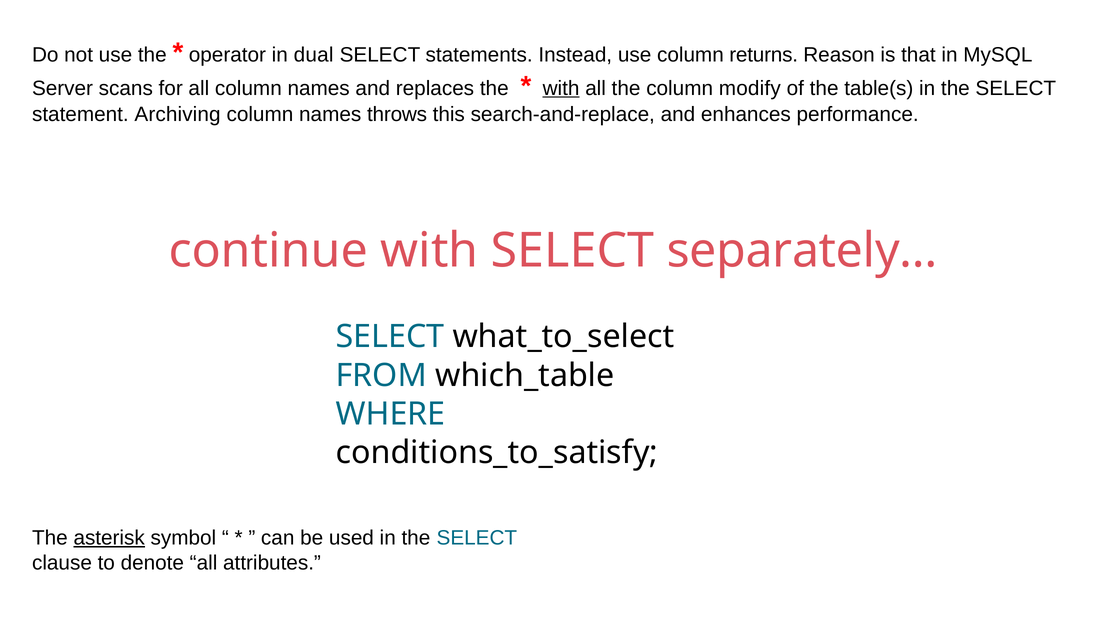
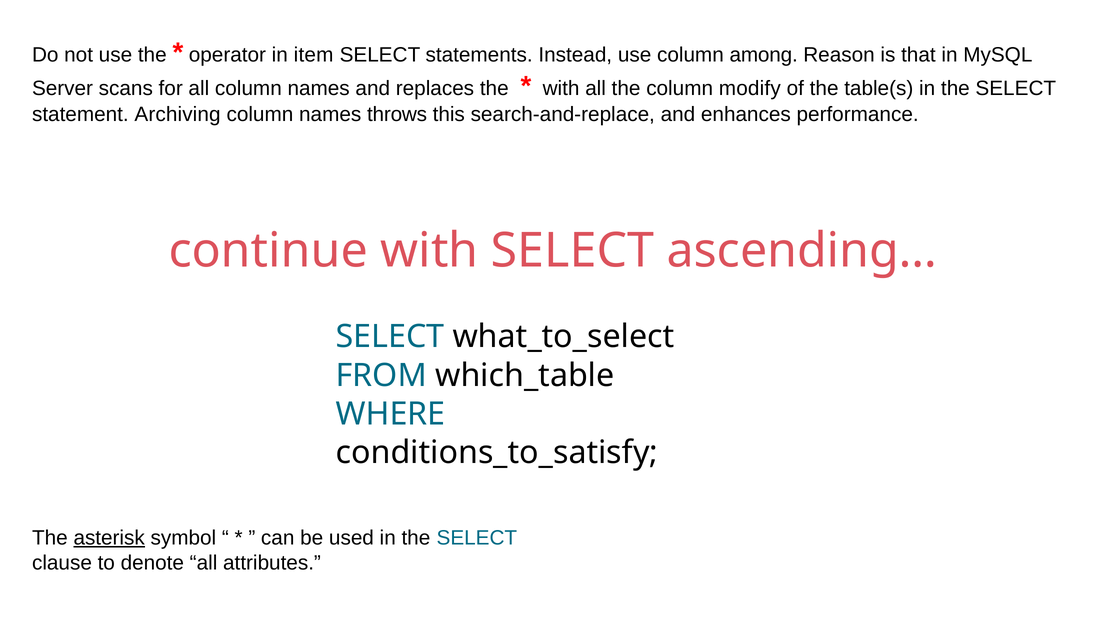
dual: dual -> item
returns: returns -> among
with at (561, 88) underline: present -> none
separately…: separately… -> ascending…
